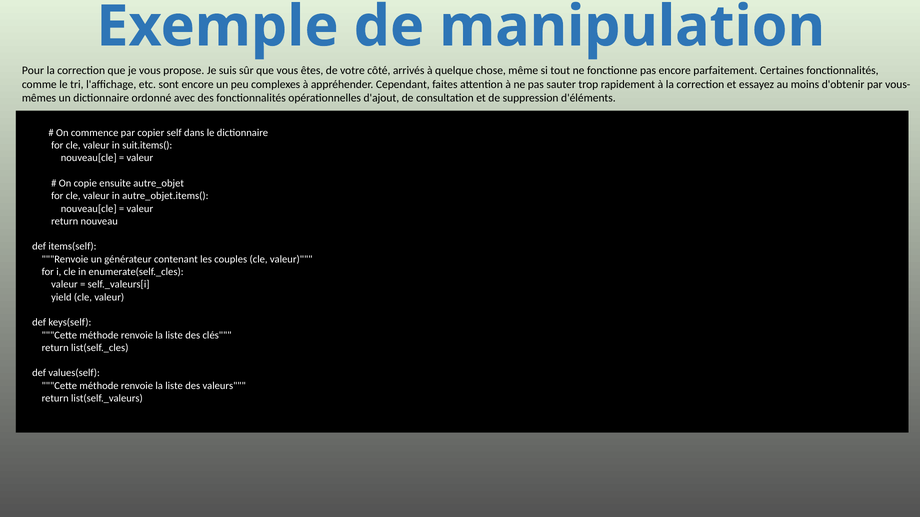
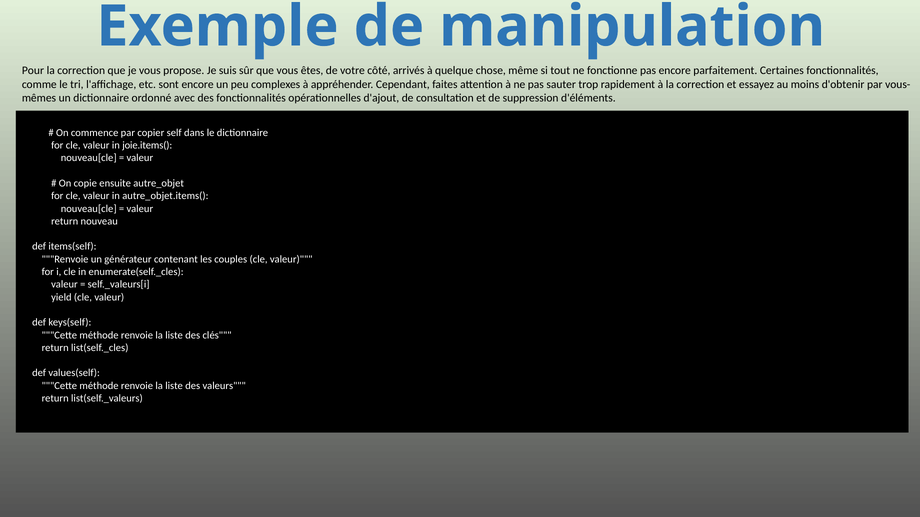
suit.items(: suit.items( -> joie.items(
